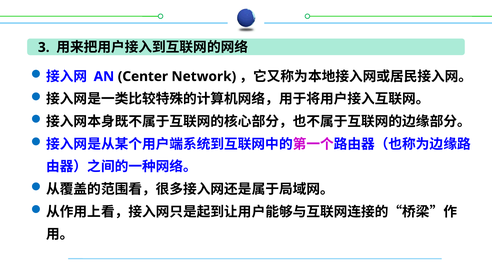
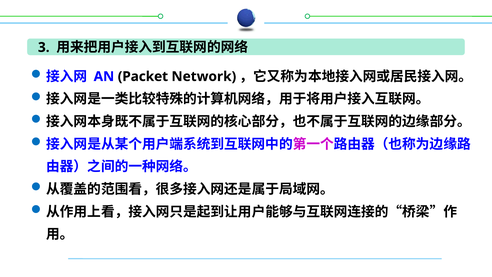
Center: Center -> Packet
